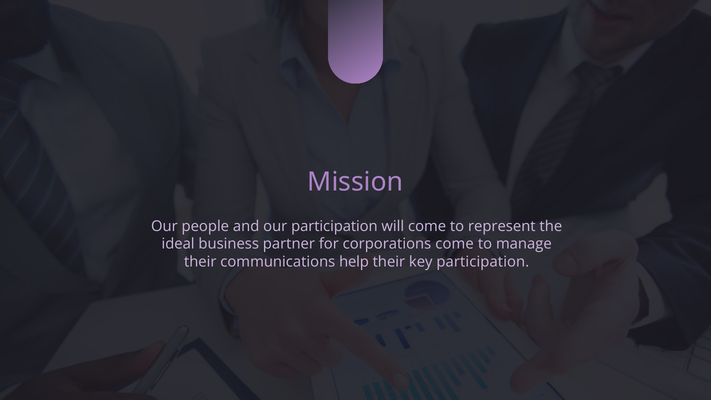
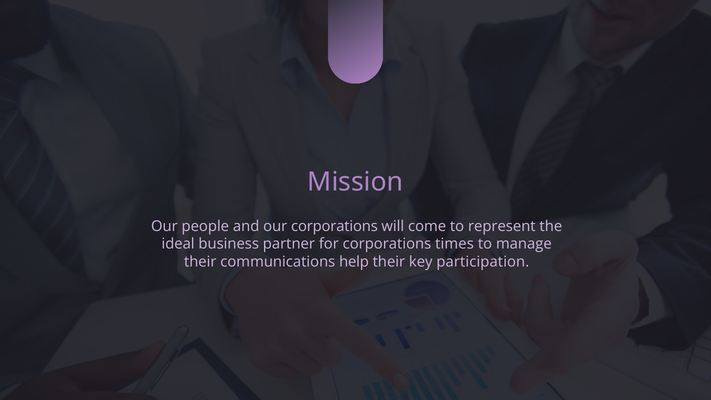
our participation: participation -> corporations
corporations come: come -> times
